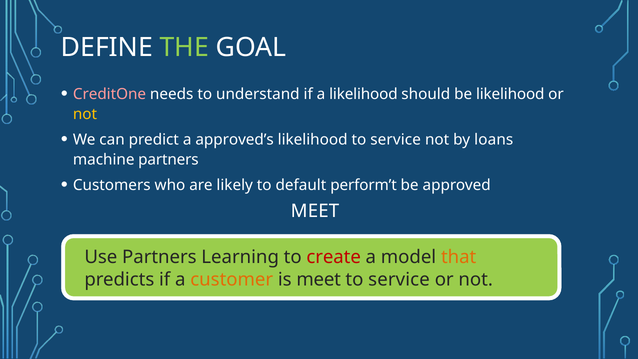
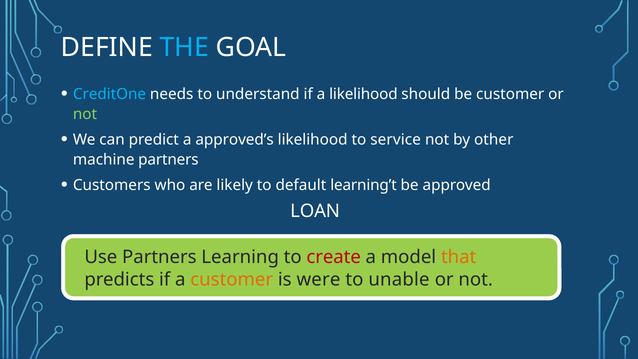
THE colour: light green -> light blue
CreditOne colour: pink -> light blue
be likelihood: likelihood -> customer
not at (85, 114) colour: yellow -> light green
loans: loans -> other
perform’t: perform’t -> learning’t
MEET at (315, 211): MEET -> LOAN
is meet: meet -> were
service at (399, 279): service -> unable
